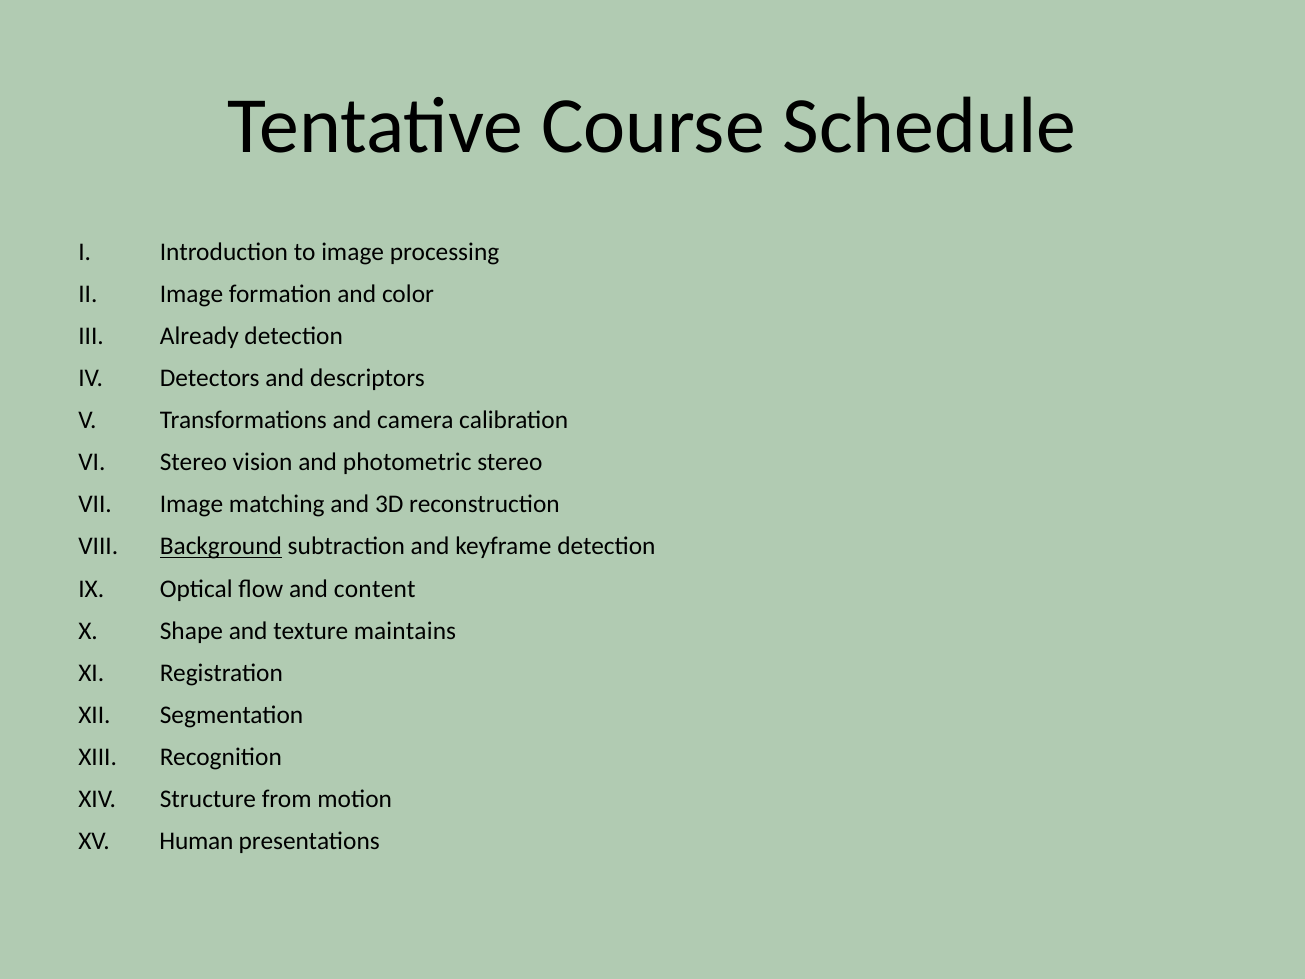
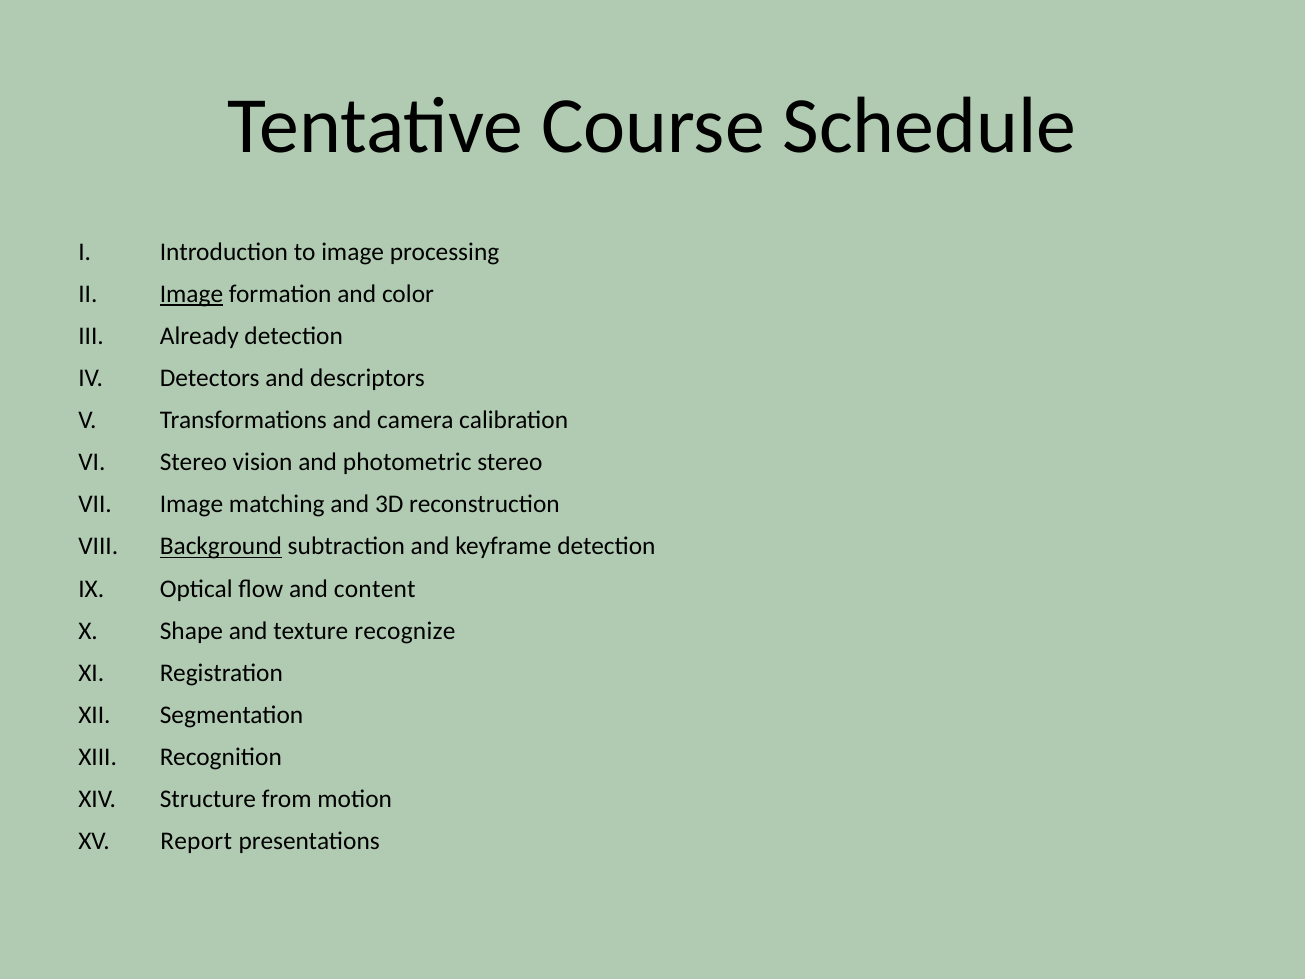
Image at (192, 294) underline: none -> present
maintains: maintains -> recognize
Human: Human -> Report
